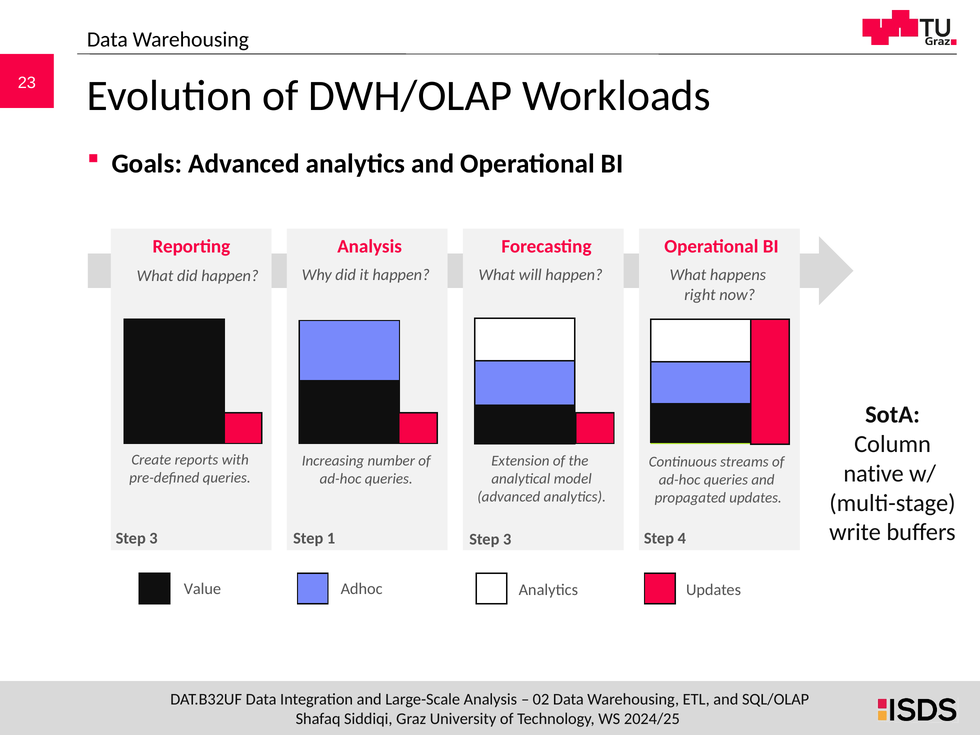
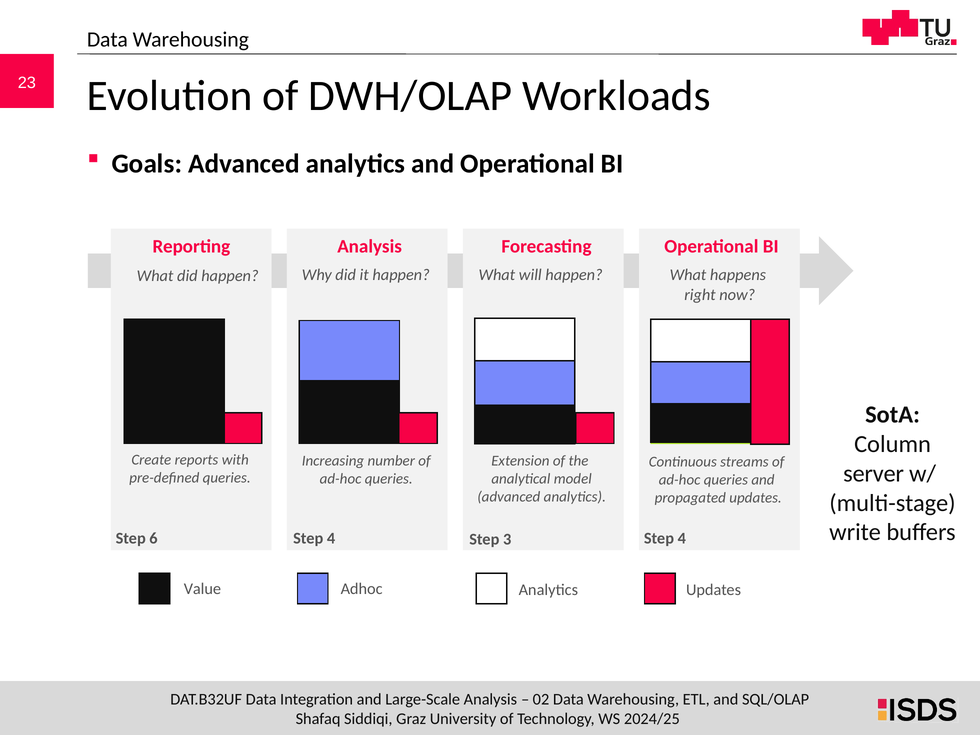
native: native -> server
3 at (153, 539): 3 -> 6
1 at (331, 539): 1 -> 4
